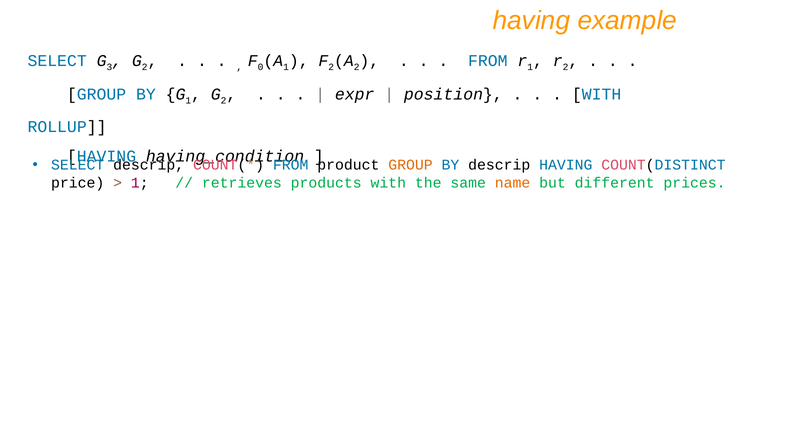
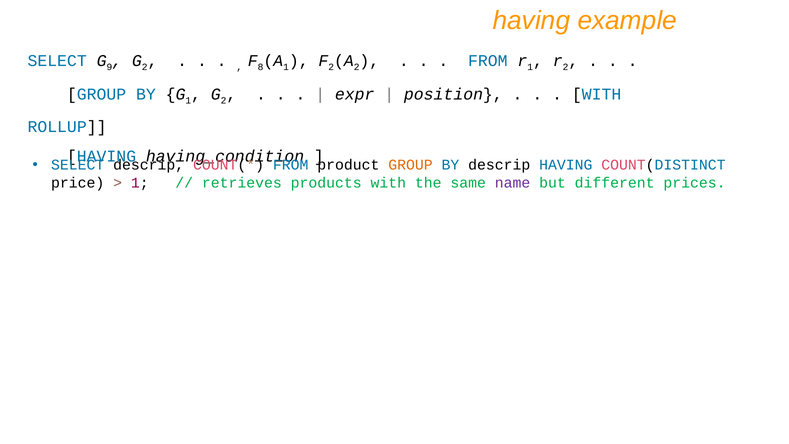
3: 3 -> 9
0: 0 -> 8
name colour: orange -> purple
